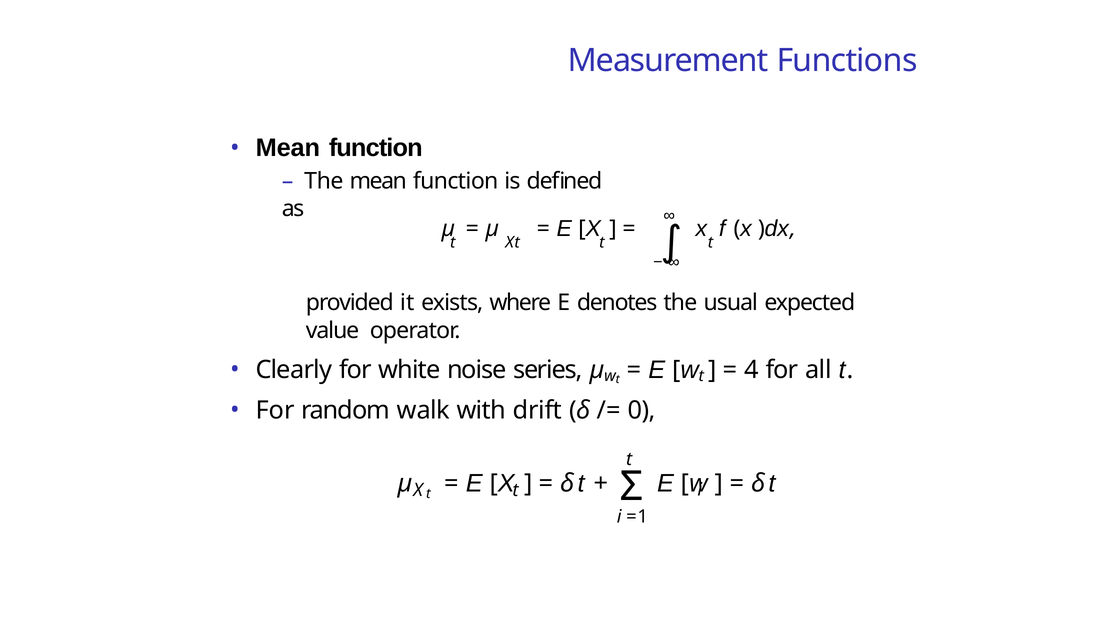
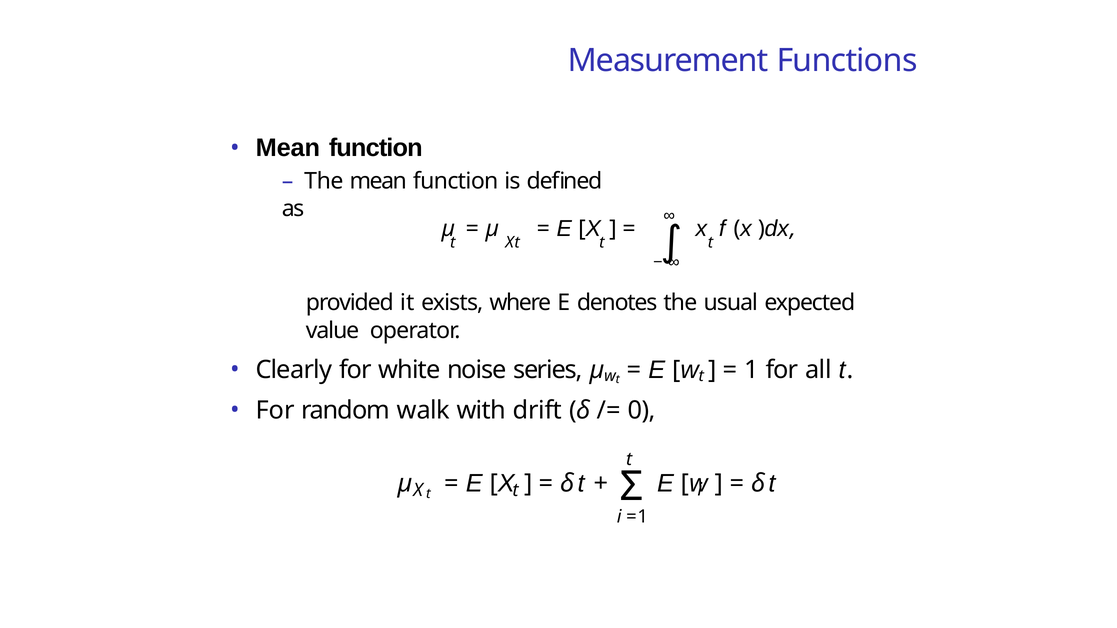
4: 4 -> 1
